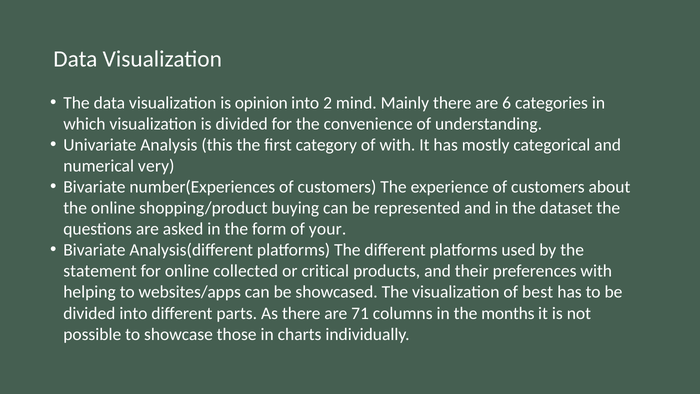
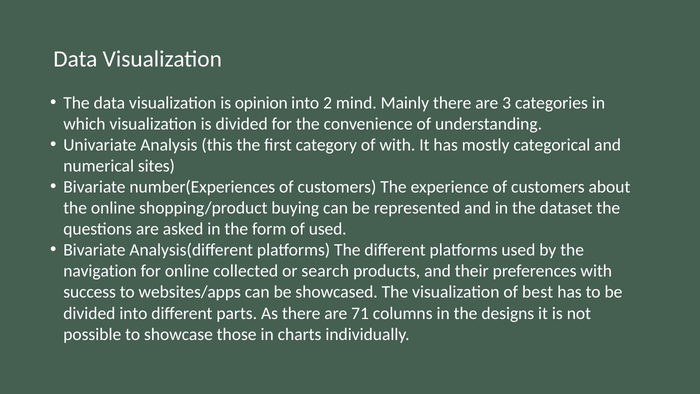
6: 6 -> 3
very: very -> sites
of your: your -> used
statement: statement -> navigation
critical: critical -> search
helping: helping -> success
months: months -> designs
